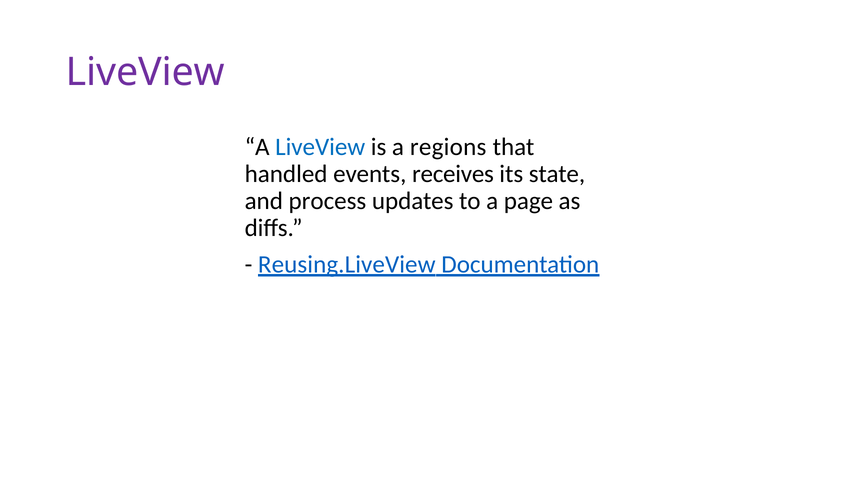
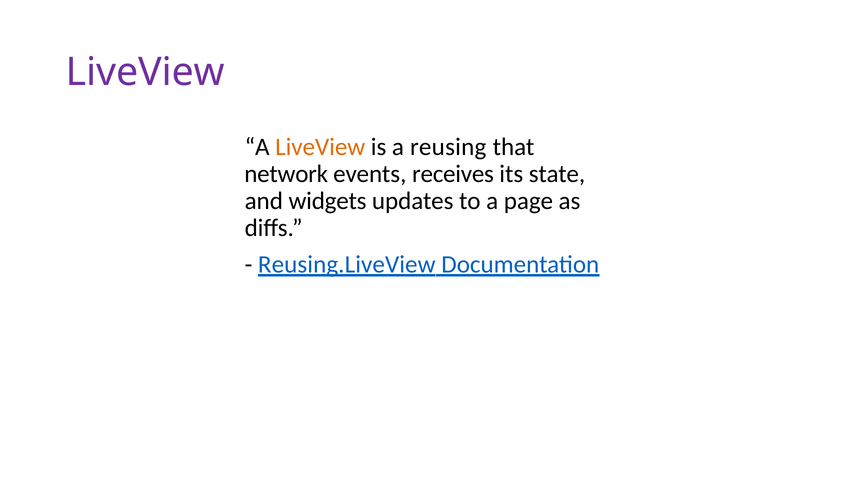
LiveView at (320, 147) colour: blue -> orange
regions: regions -> reusing
handled: handled -> network
process: process -> widgets
